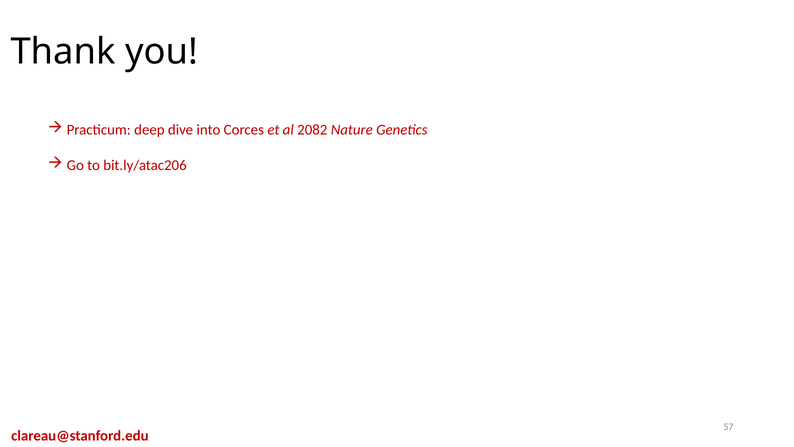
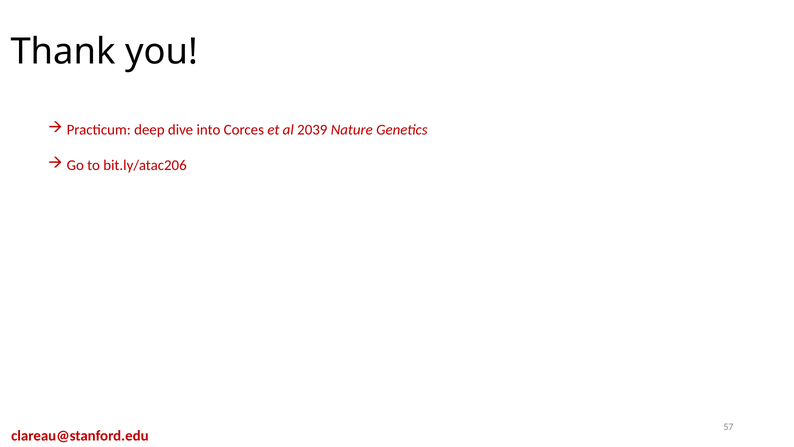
2082: 2082 -> 2039
